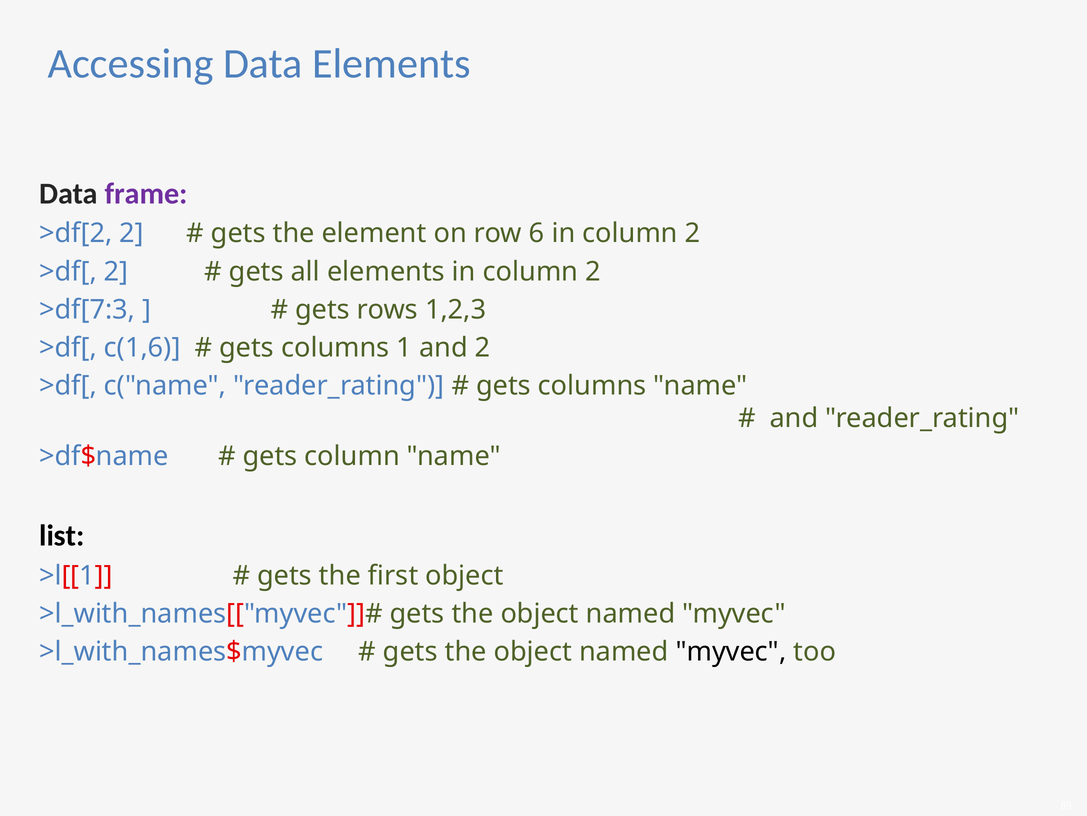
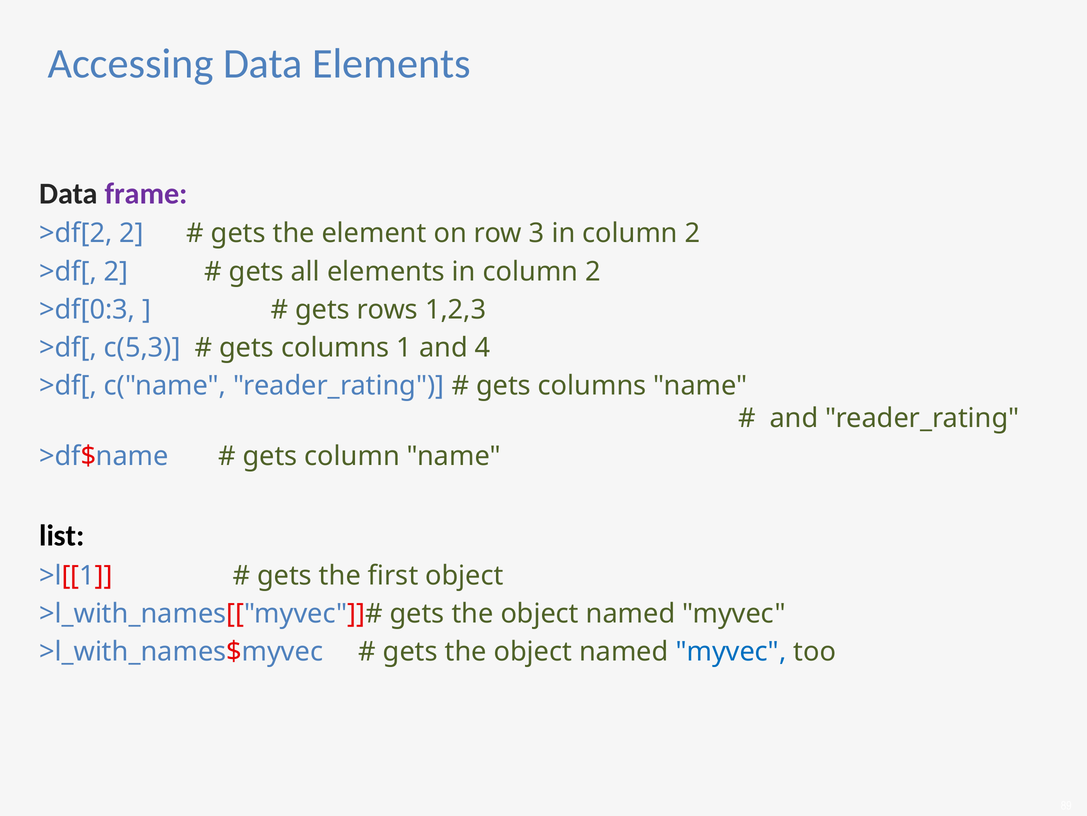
6: 6 -> 3
>df[7:3: >df[7:3 -> >df[0:3
c(1,6: c(1,6 -> c(5,3
and 2: 2 -> 4
myvec at (731, 651) colour: black -> blue
